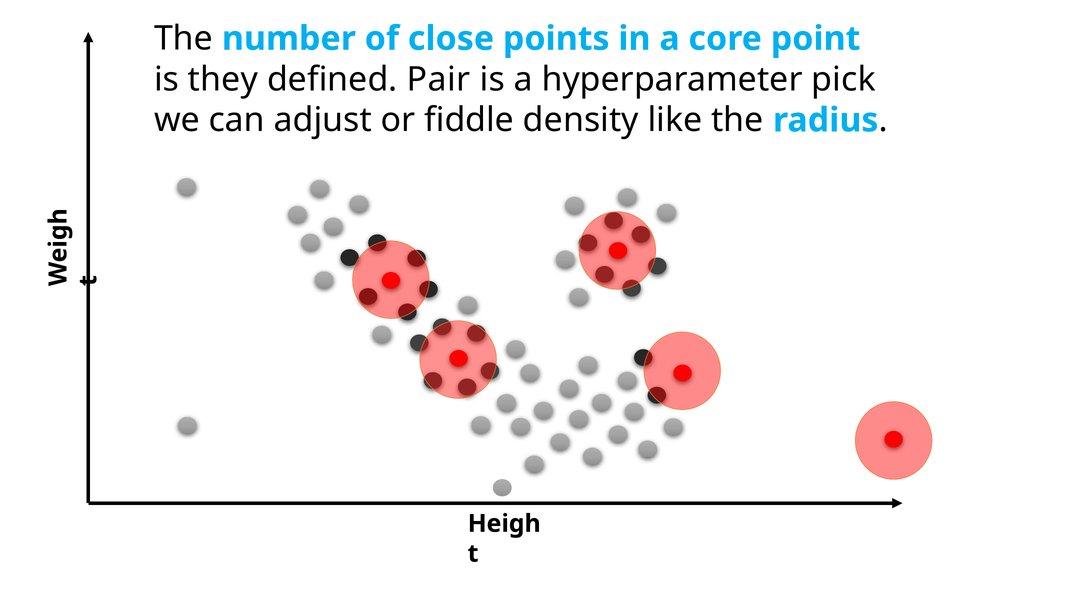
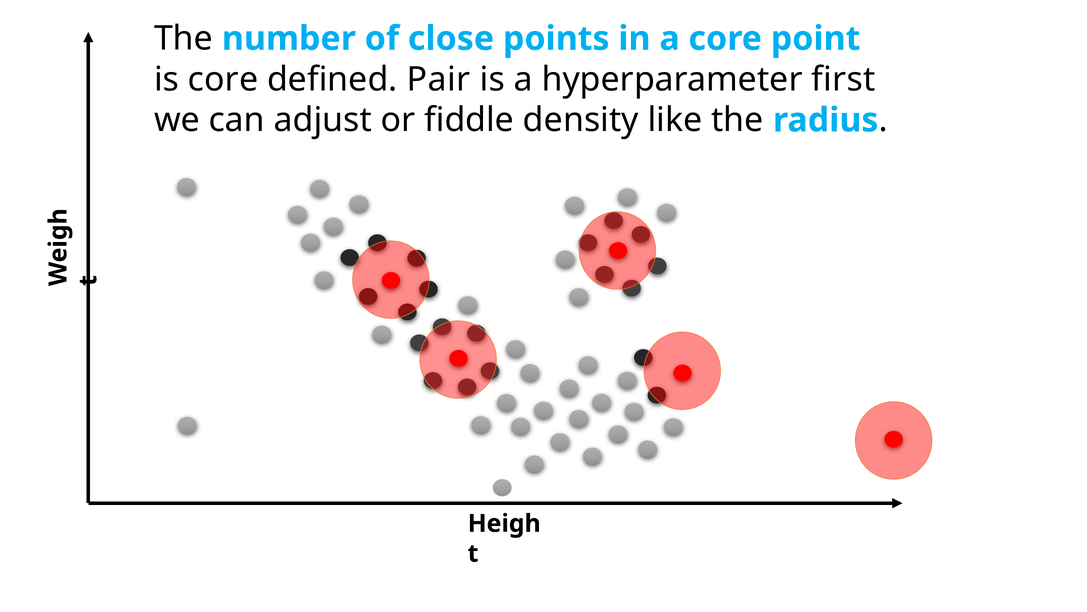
is they: they -> core
pick: pick -> first
